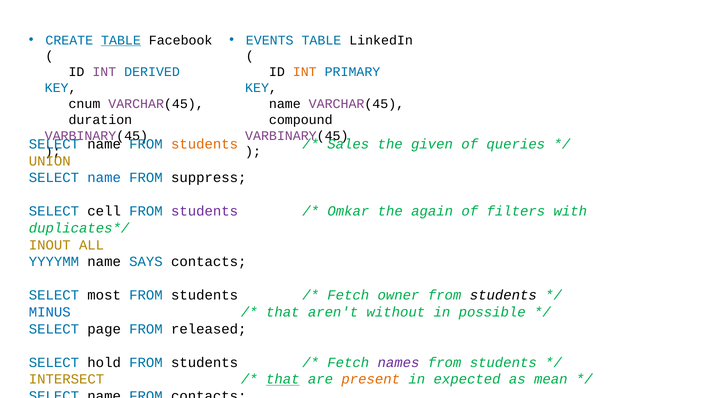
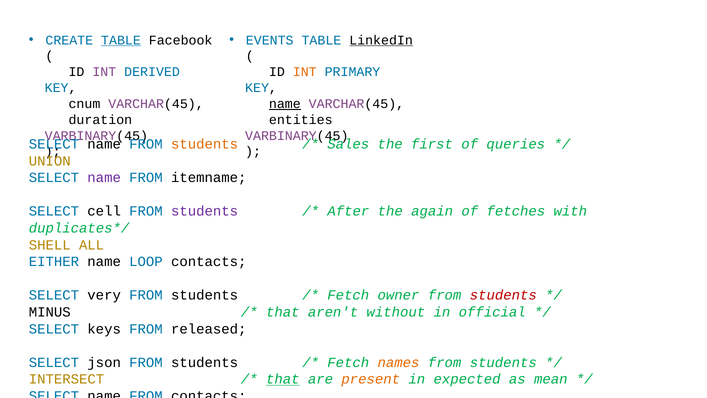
LinkedIn underline: none -> present
name at (285, 104) underline: none -> present
compound: compound -> entities
given: given -> first
name at (104, 178) colour: blue -> purple
suppress: suppress -> itemname
Omkar: Omkar -> After
filters: filters -> fetches
INOUT: INOUT -> SHELL
YYYYMM: YYYYMM -> EITHER
SAYS: SAYS -> LOOP
most: most -> very
students at (503, 295) colour: black -> red
MINUS colour: blue -> black
possible: possible -> official
page: page -> keys
hold: hold -> json
names colour: purple -> orange
